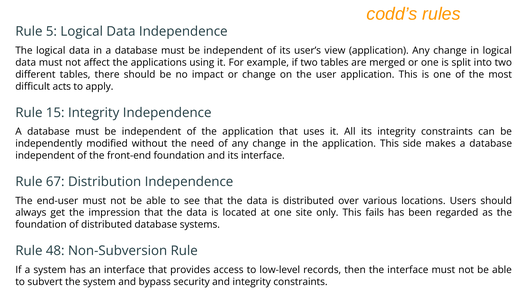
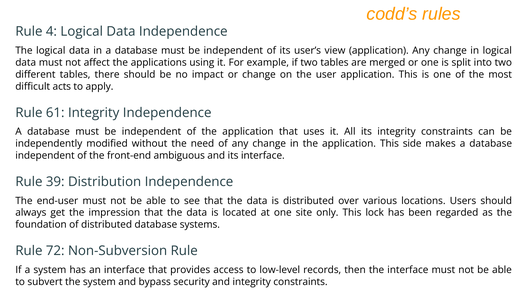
5: 5 -> 4
15: 15 -> 61
front-end foundation: foundation -> ambiguous
67: 67 -> 39
fails: fails -> lock
48: 48 -> 72
